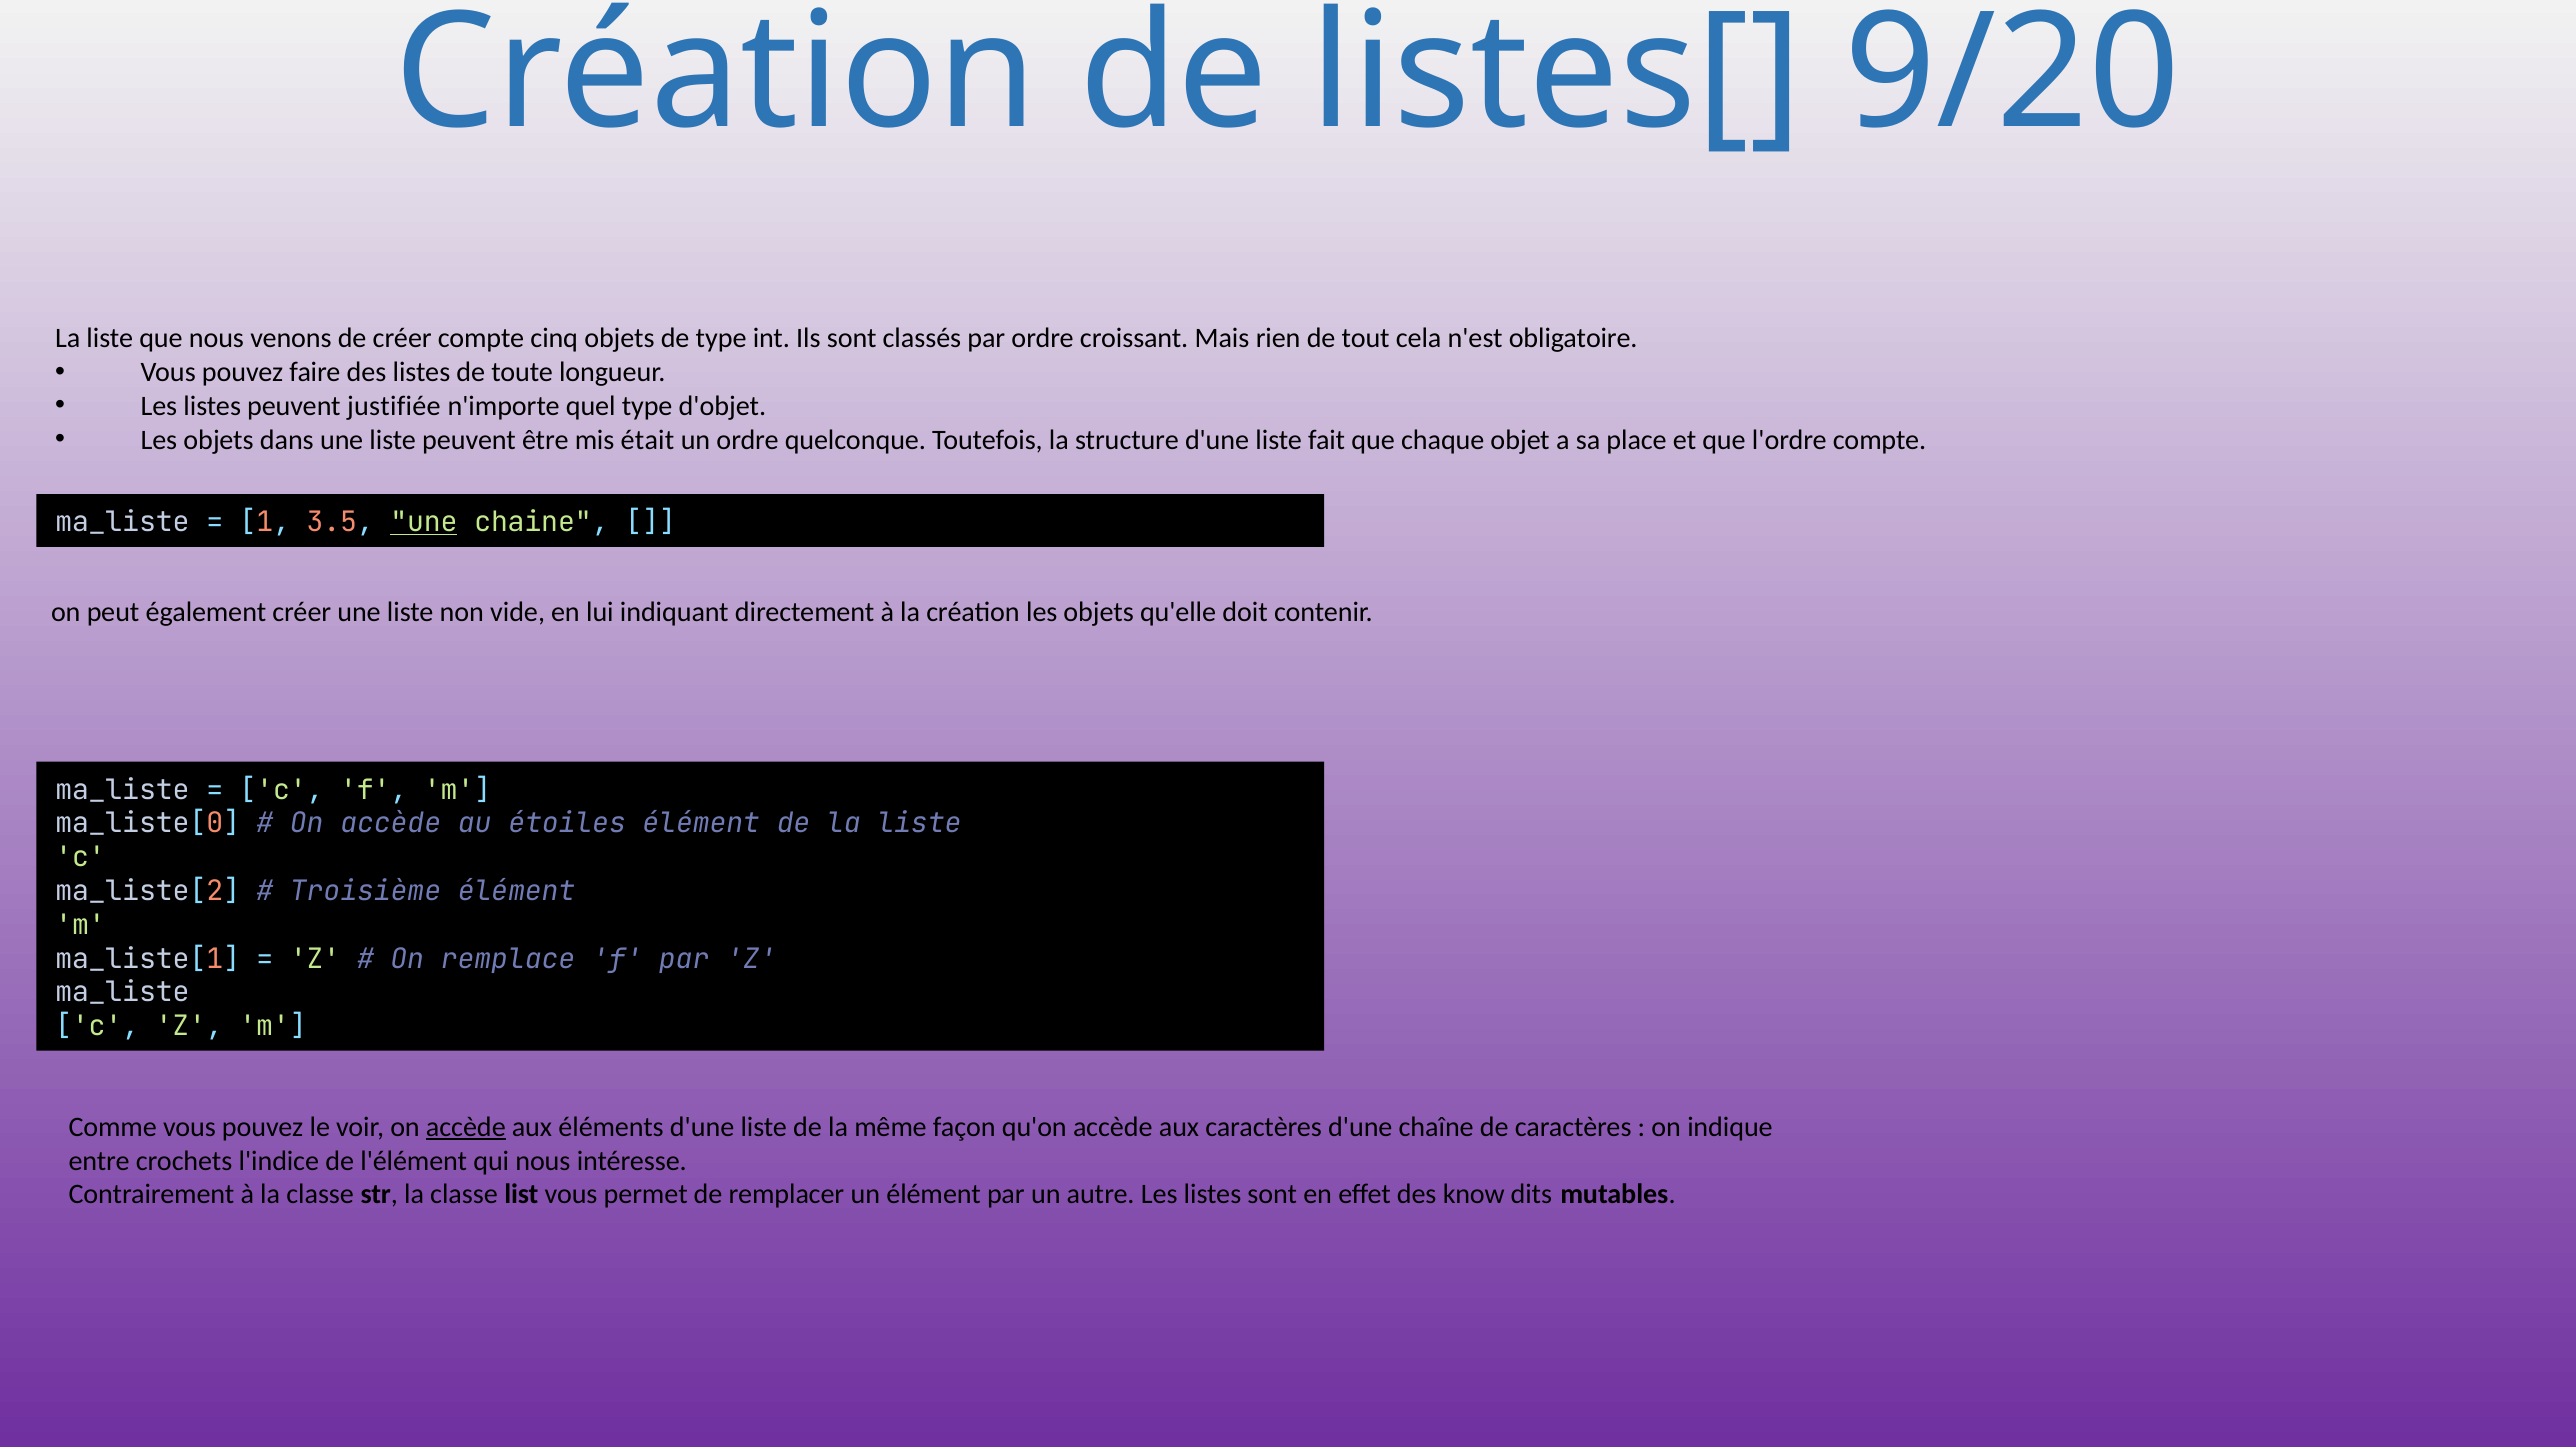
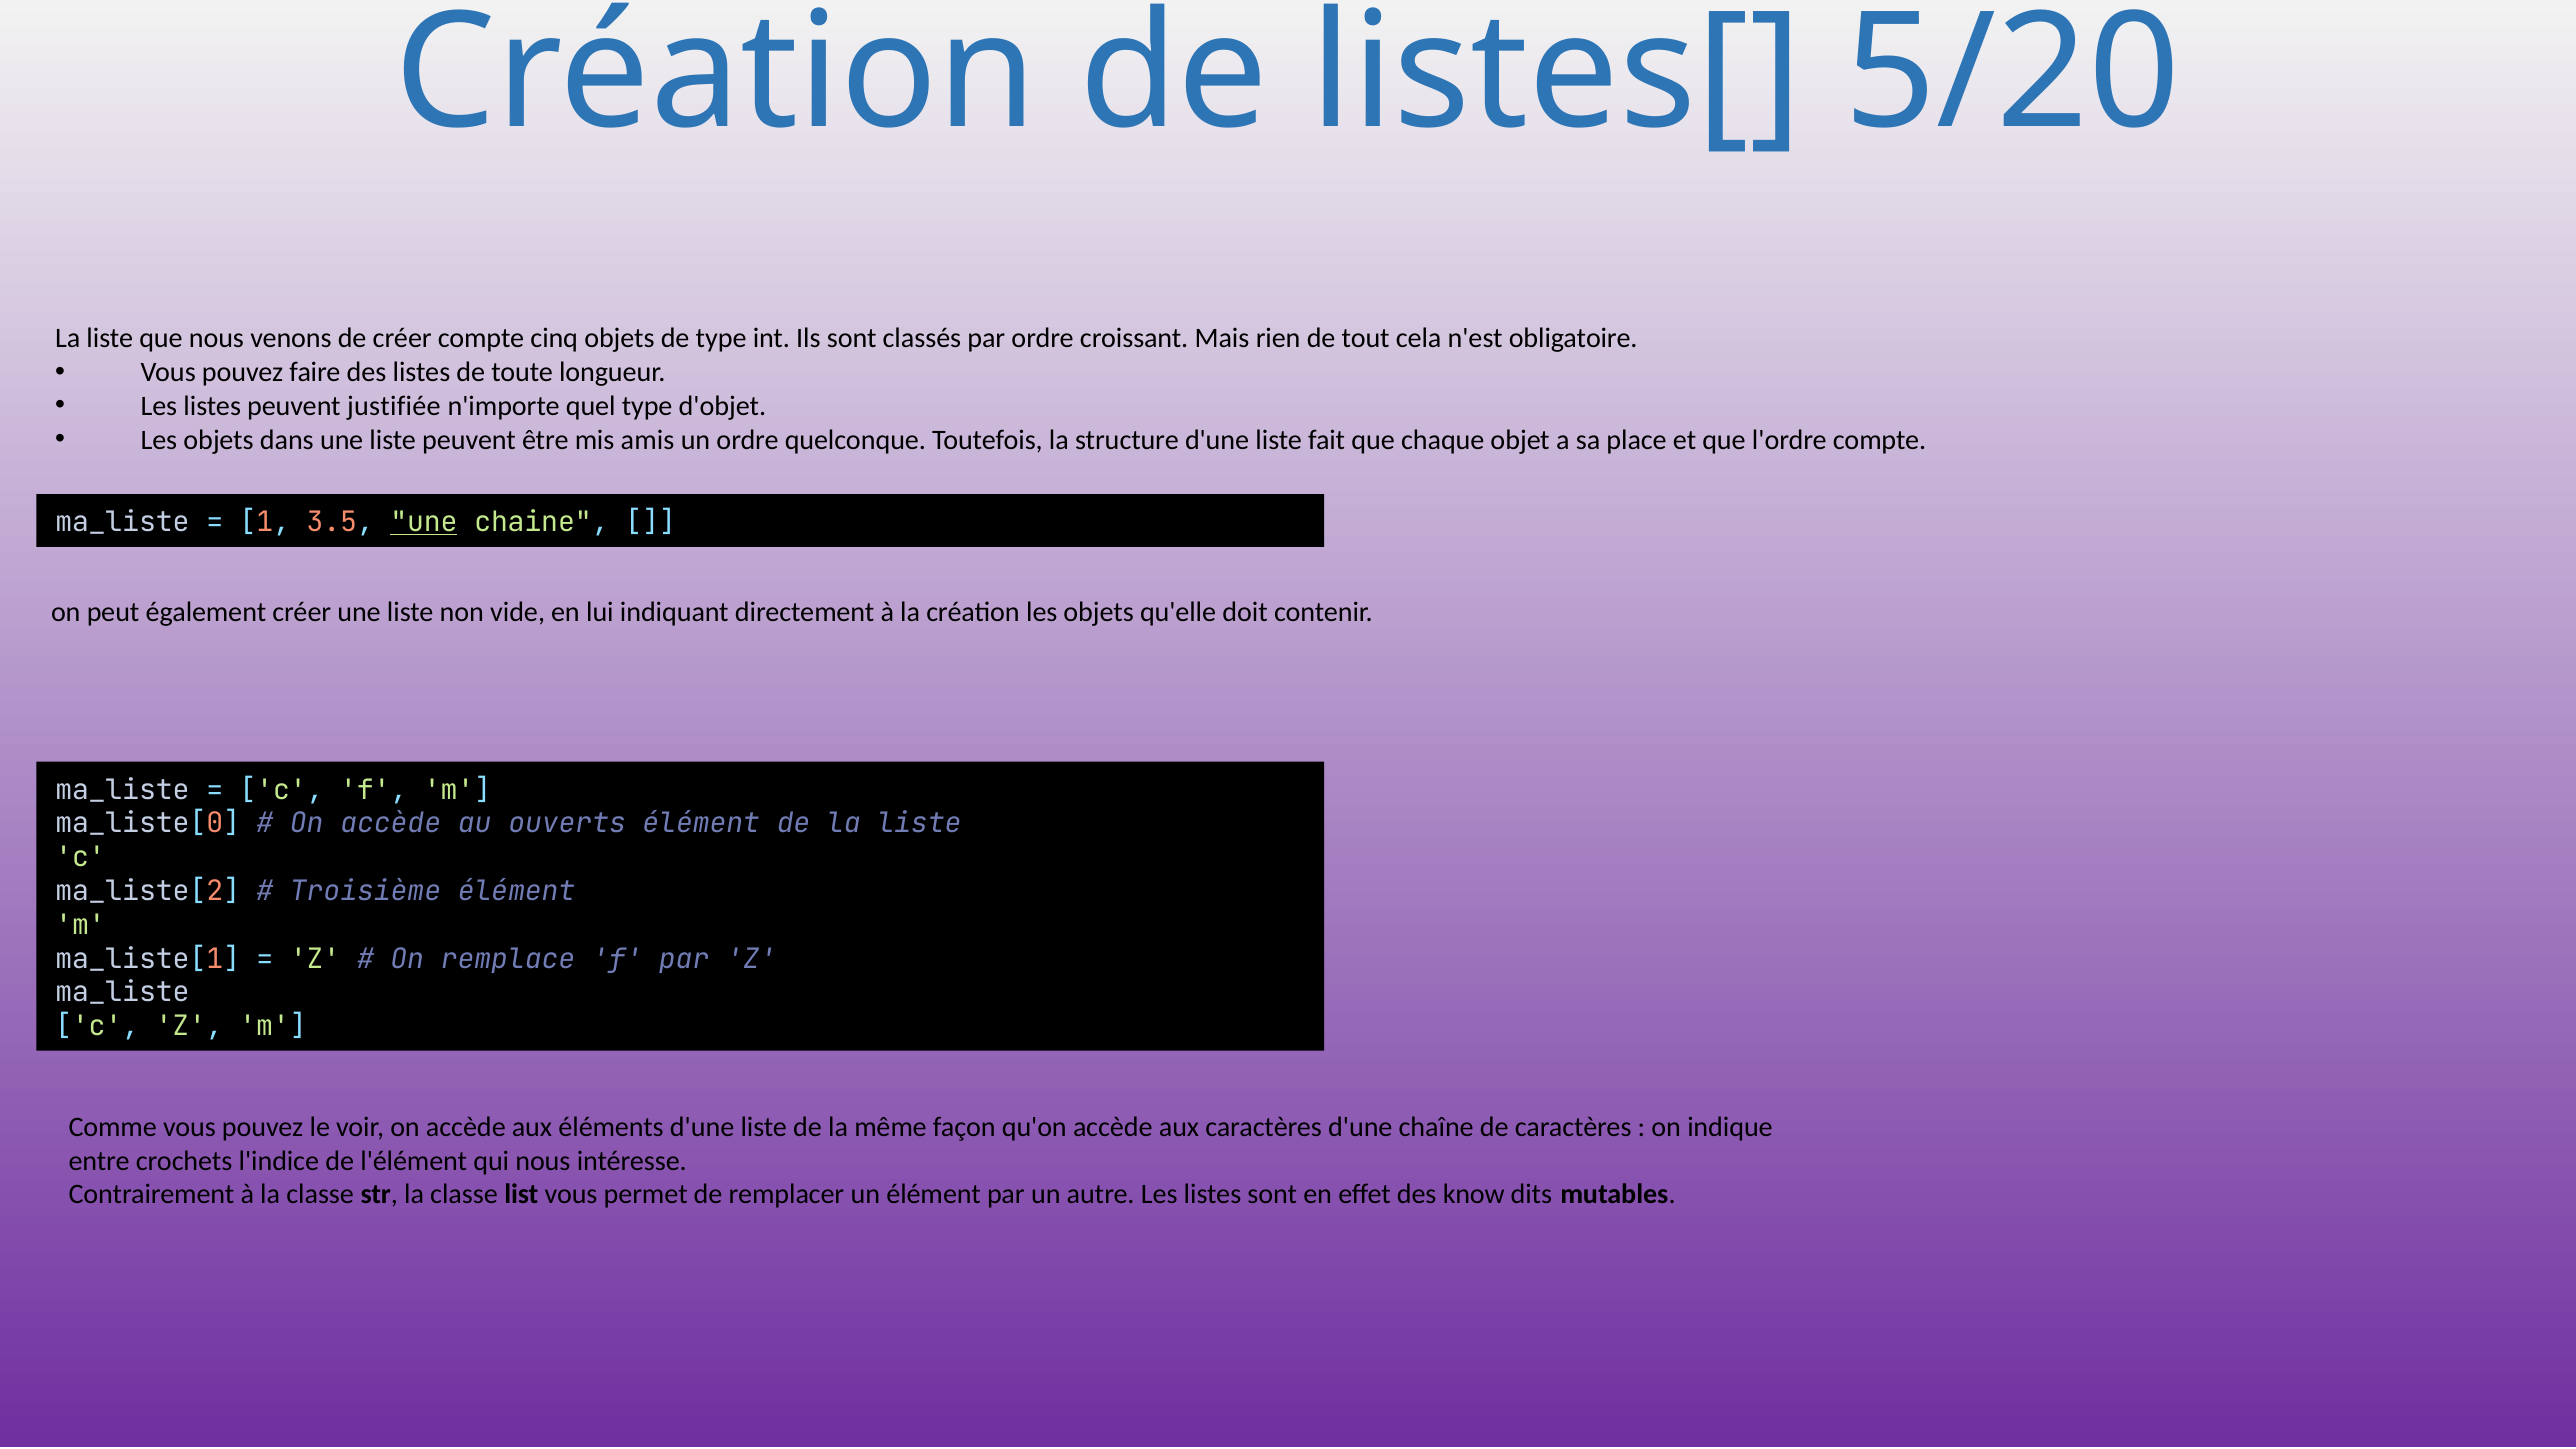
9/20: 9/20 -> 5/20
était: était -> amis
étoiles: étoiles -> ouverts
accède at (466, 1127) underline: present -> none
